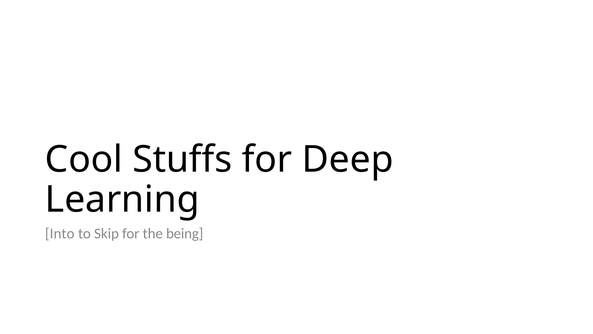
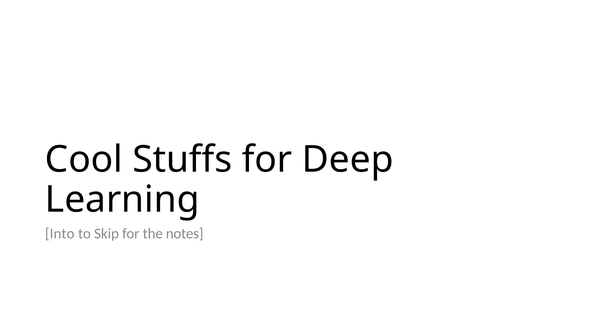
being: being -> notes
